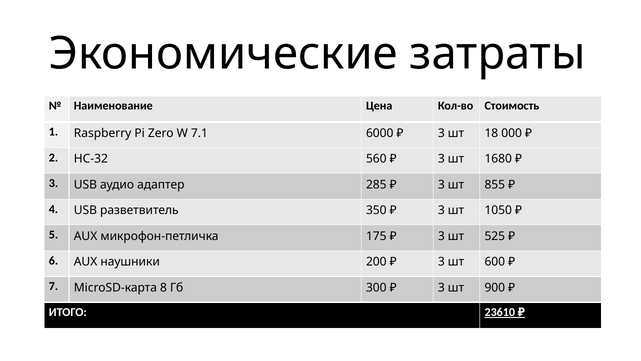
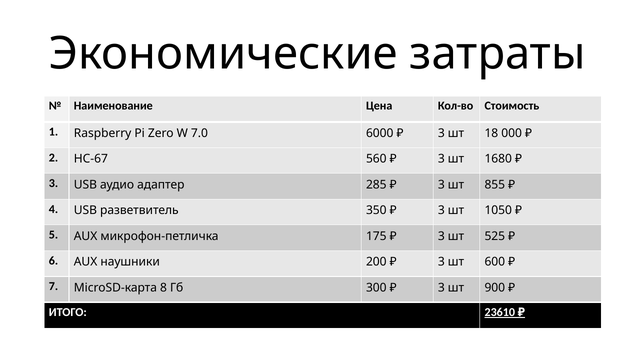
7.1: 7.1 -> 7.0
HC-32: HC-32 -> HC-67
